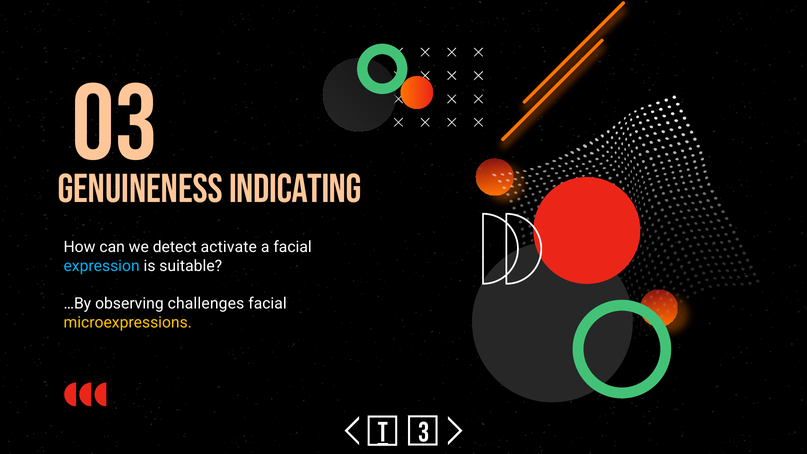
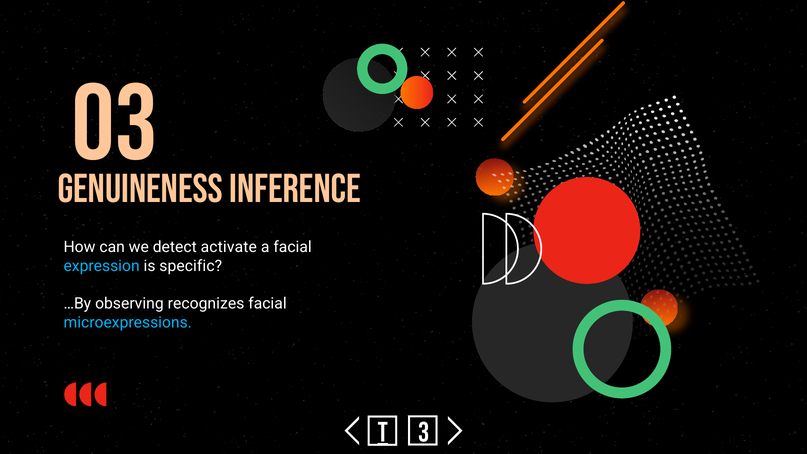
indicating: indicating -> inference
suitable: suitable -> specific
challenges: challenges -> recognizes
microexpressions colour: yellow -> light blue
